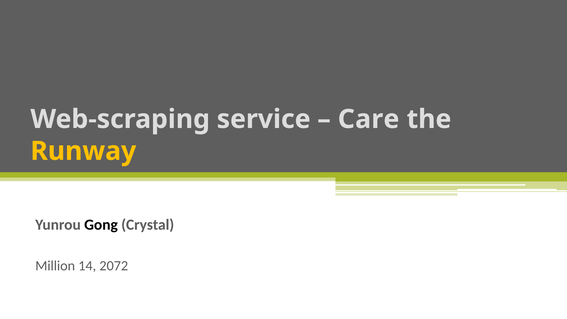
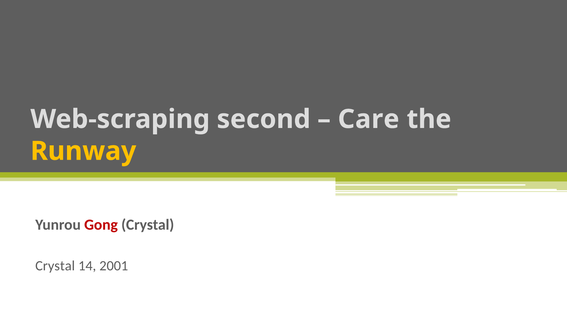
service: service -> second
Gong colour: black -> red
Million at (55, 266): Million -> Crystal
2072: 2072 -> 2001
